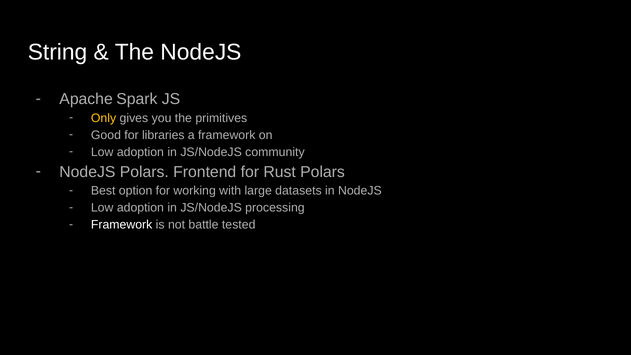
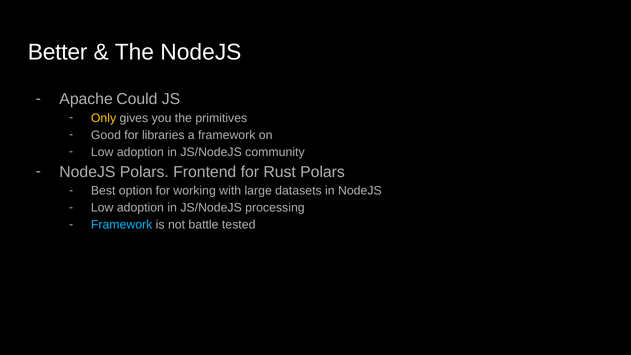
String: String -> Better
Spark: Spark -> Could
Framework at (122, 225) colour: white -> light blue
